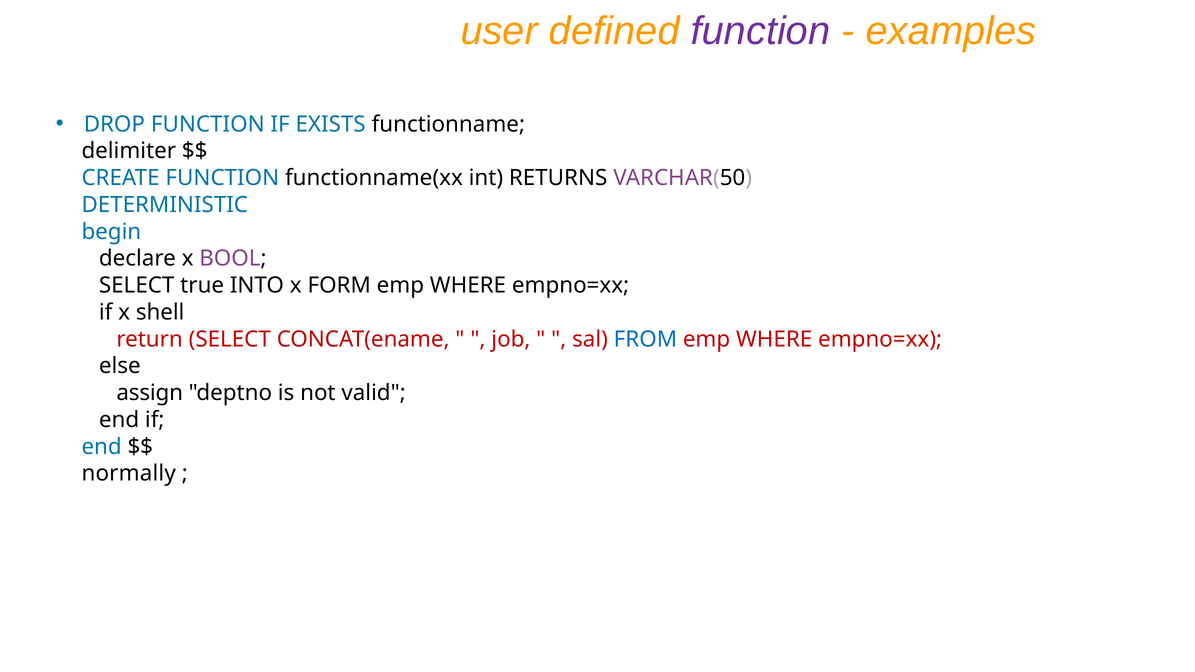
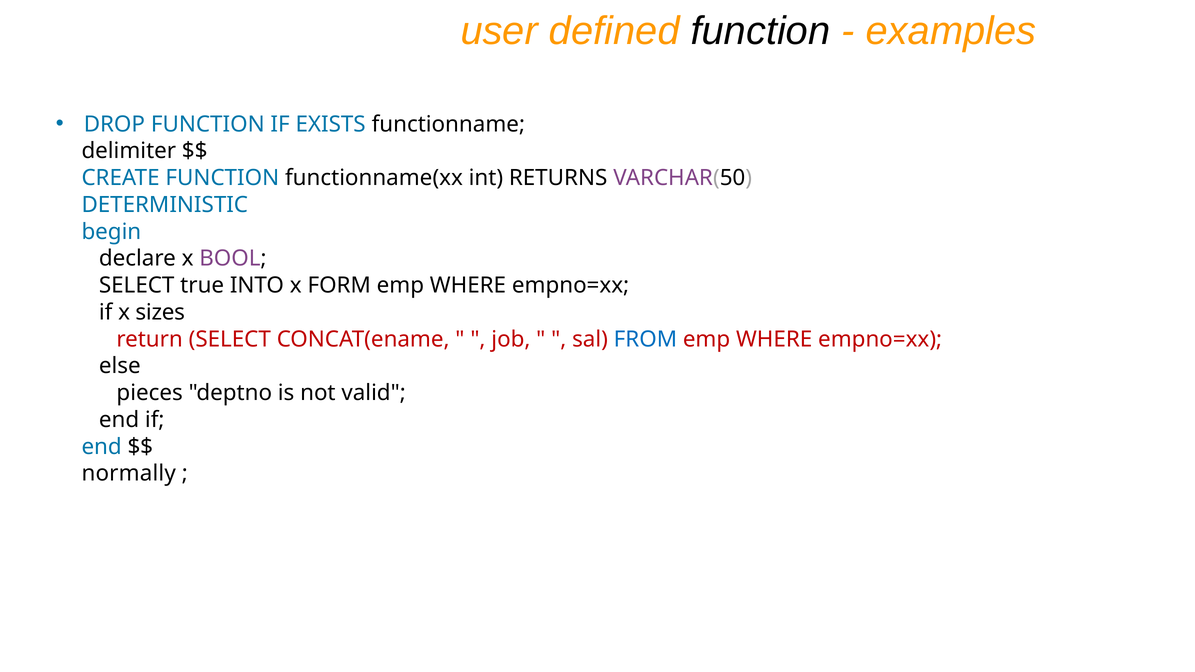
function at (761, 31) colour: purple -> black
shell: shell -> sizes
assign: assign -> pieces
